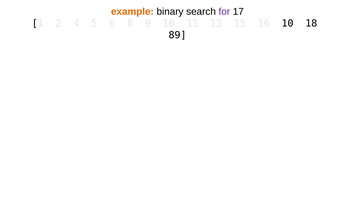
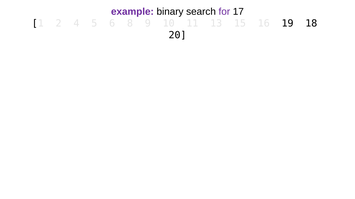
example colour: orange -> purple
16 10: 10 -> 19
89: 89 -> 20
